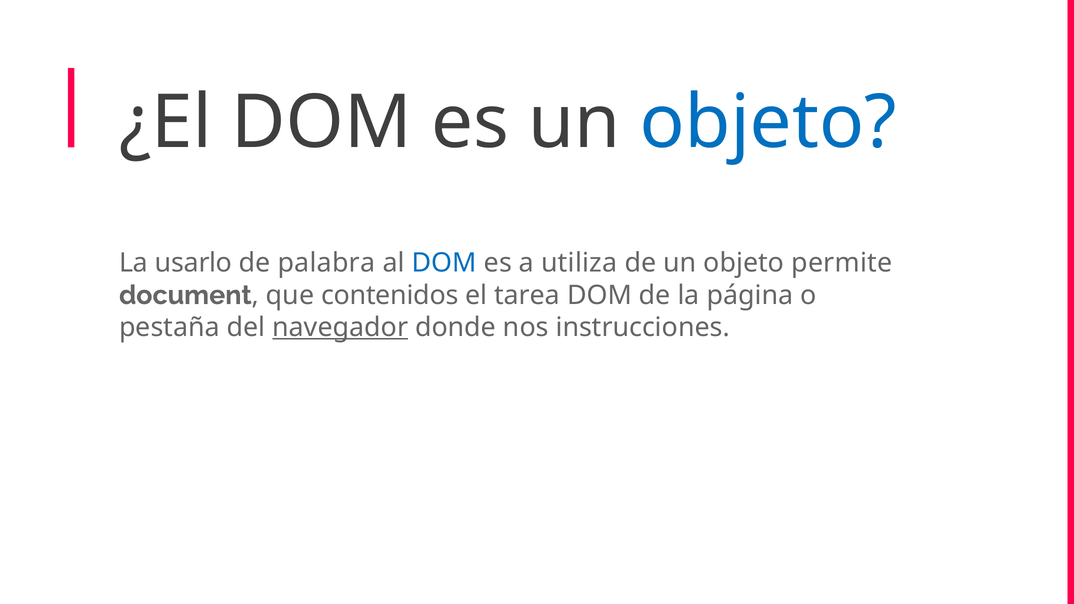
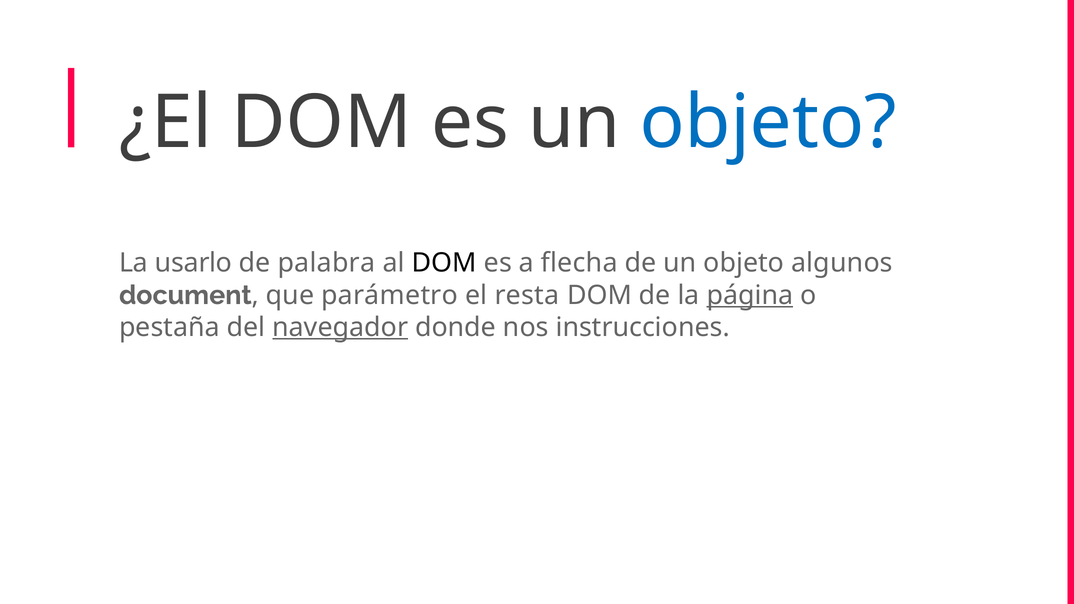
DOM at (444, 263) colour: blue -> black
utiliza: utiliza -> flecha
permite: permite -> algunos
contenidos: contenidos -> parámetro
tarea: tarea -> resta
página underline: none -> present
